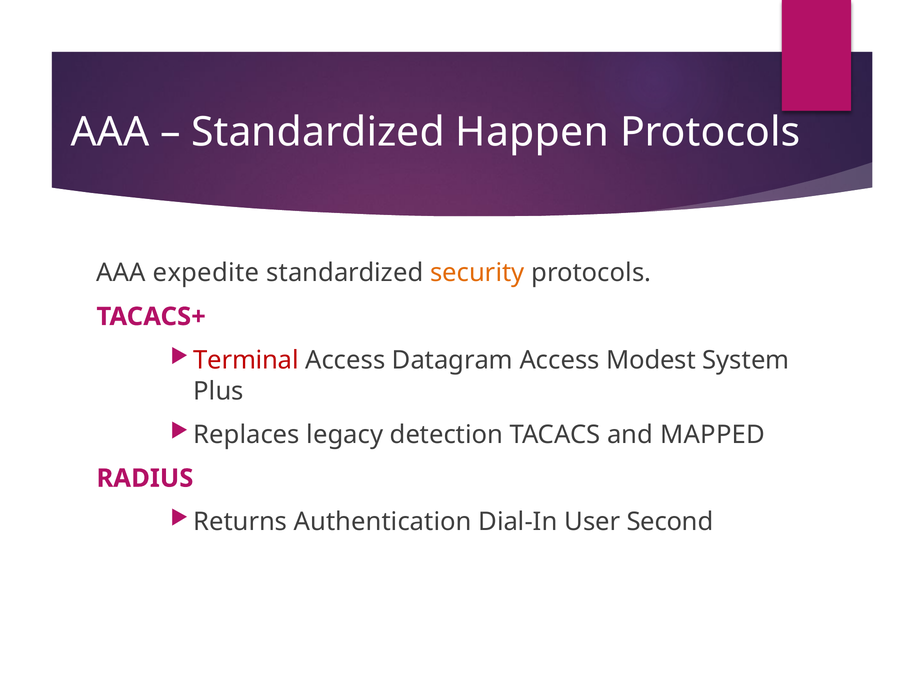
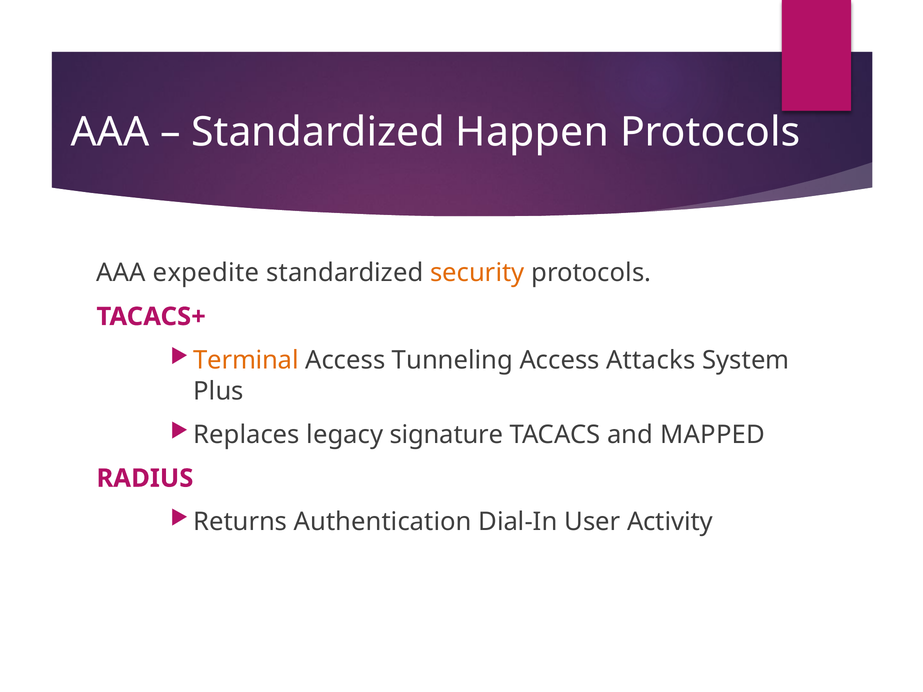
Terminal colour: red -> orange
Datagram: Datagram -> Tunneling
Modest: Modest -> Attacks
detection: detection -> signature
Second: Second -> Activity
